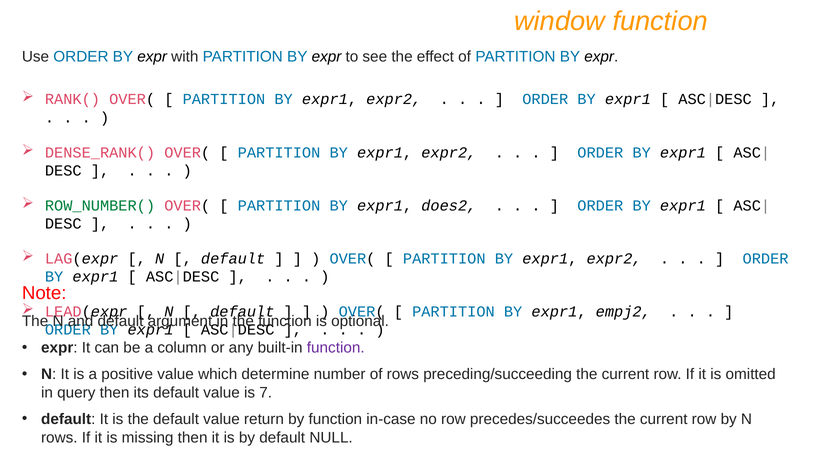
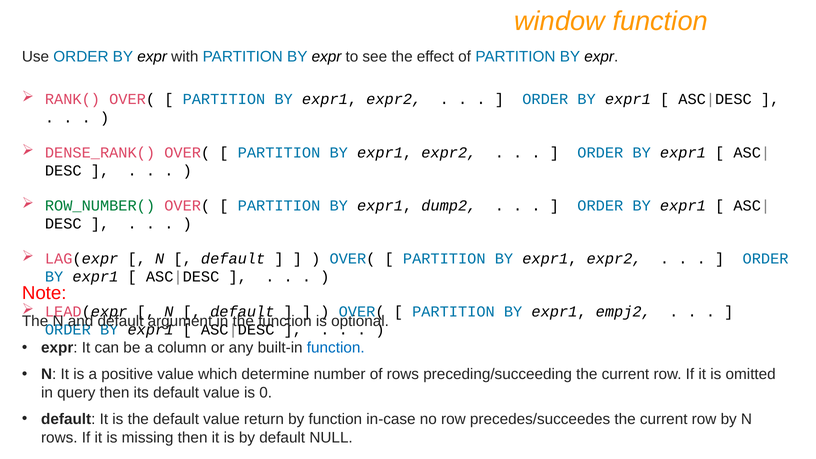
does2: does2 -> dump2
function at (336, 348) colour: purple -> blue
7: 7 -> 0
